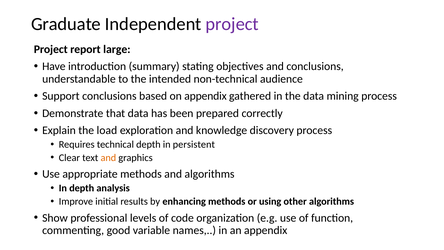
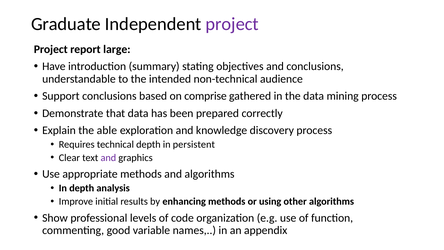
on appendix: appendix -> comprise
load: load -> able
and at (108, 158) colour: orange -> purple
